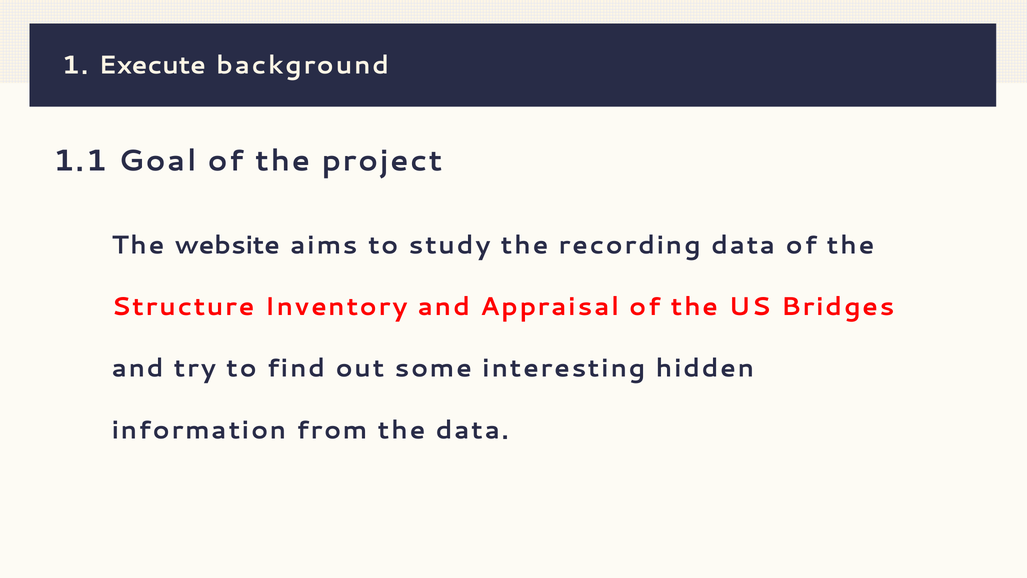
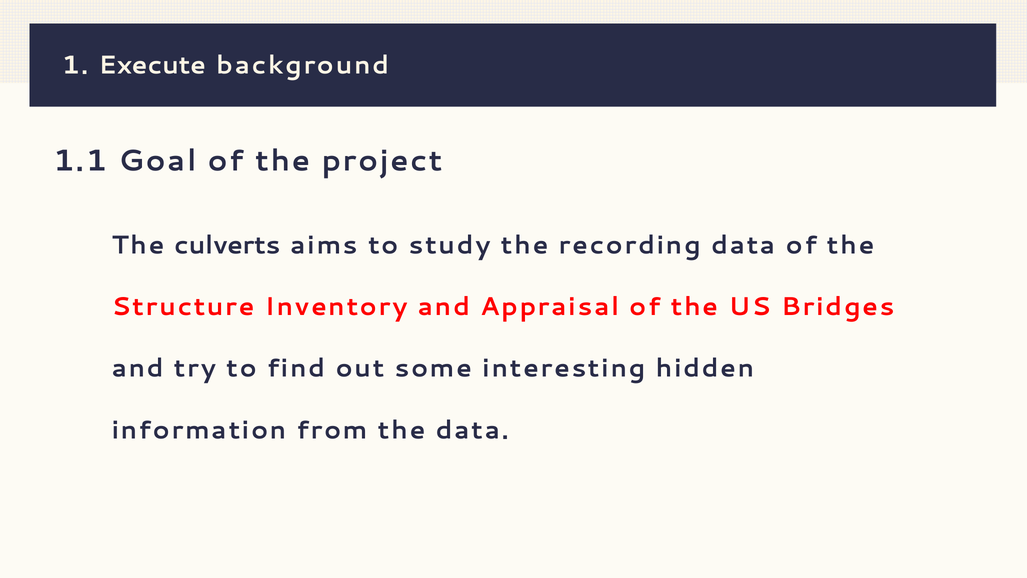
website: website -> culverts
